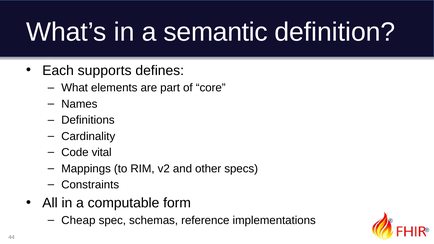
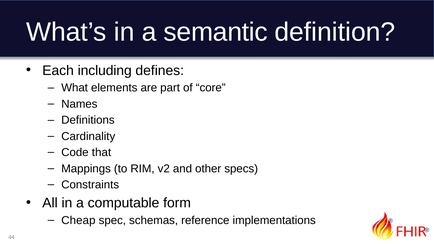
supports: supports -> including
vital: vital -> that
